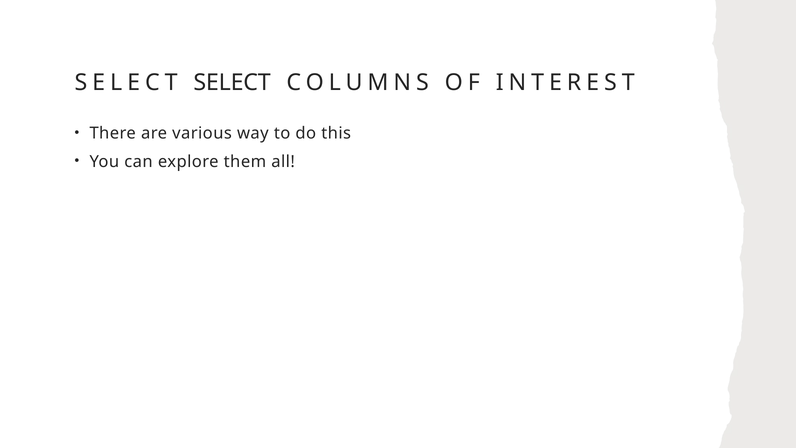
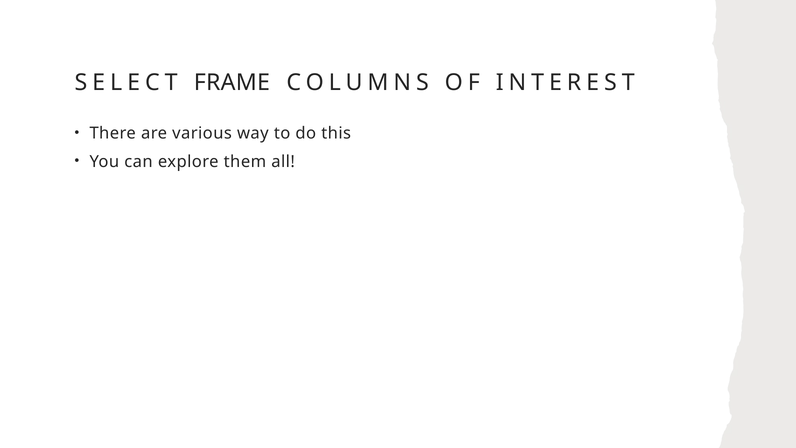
SELECT SELECT: SELECT -> FRAME
